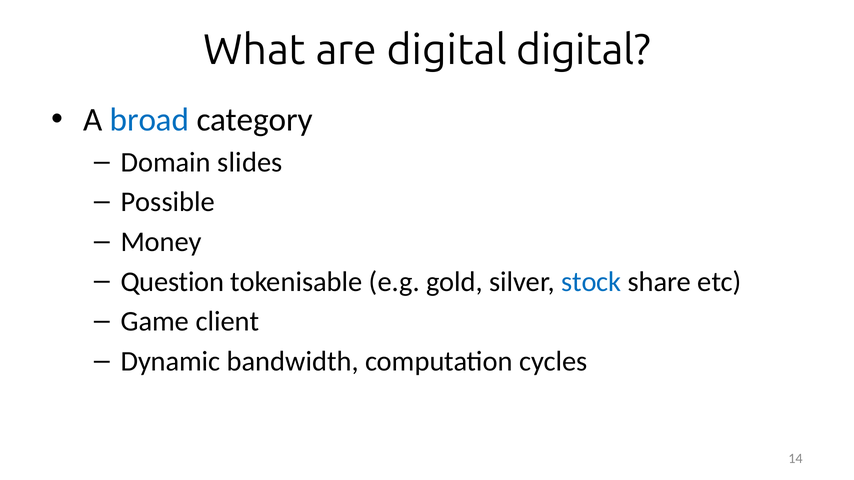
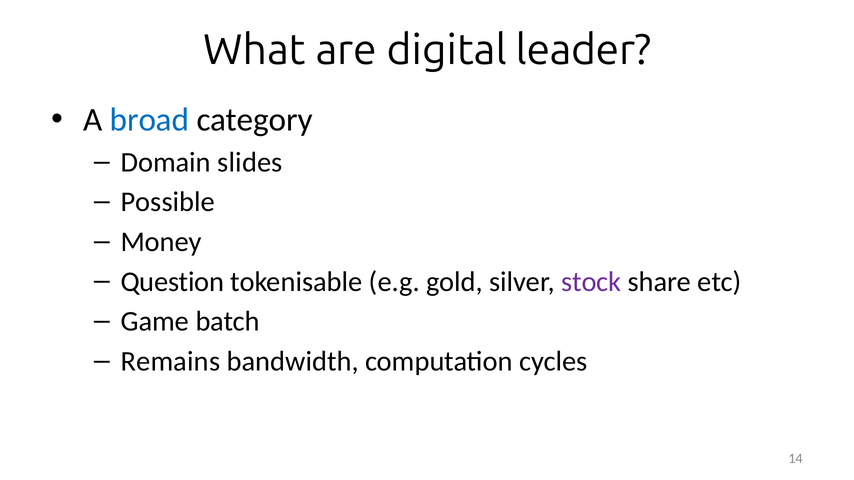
digital digital: digital -> leader
stock colour: blue -> purple
client: client -> batch
Dynamic: Dynamic -> Remains
